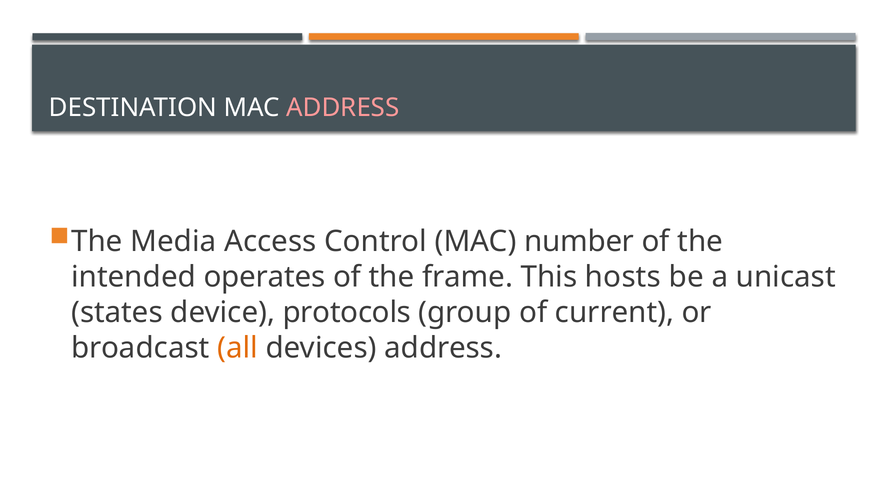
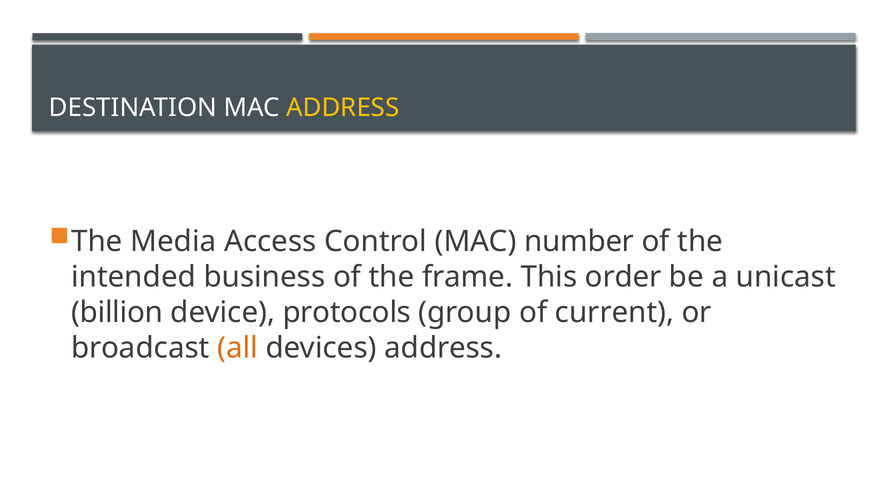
ADDRESS at (343, 108) colour: pink -> yellow
operates: operates -> business
hosts: hosts -> order
states: states -> billion
